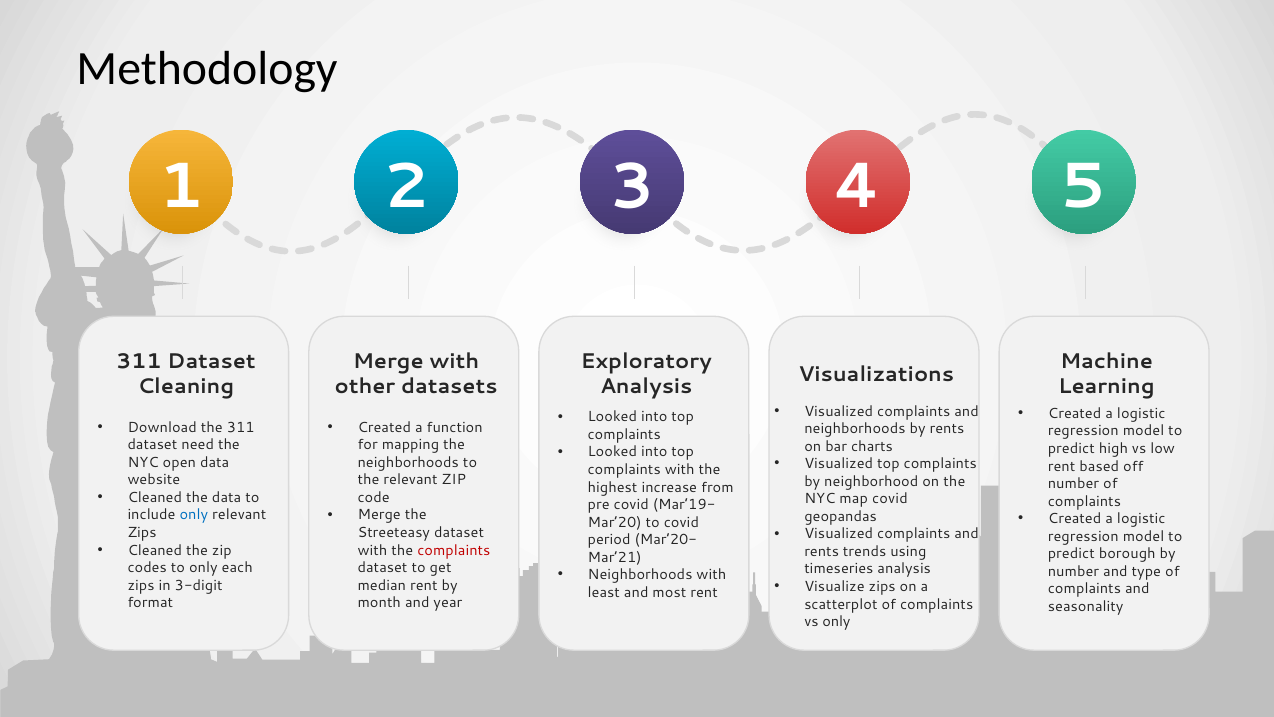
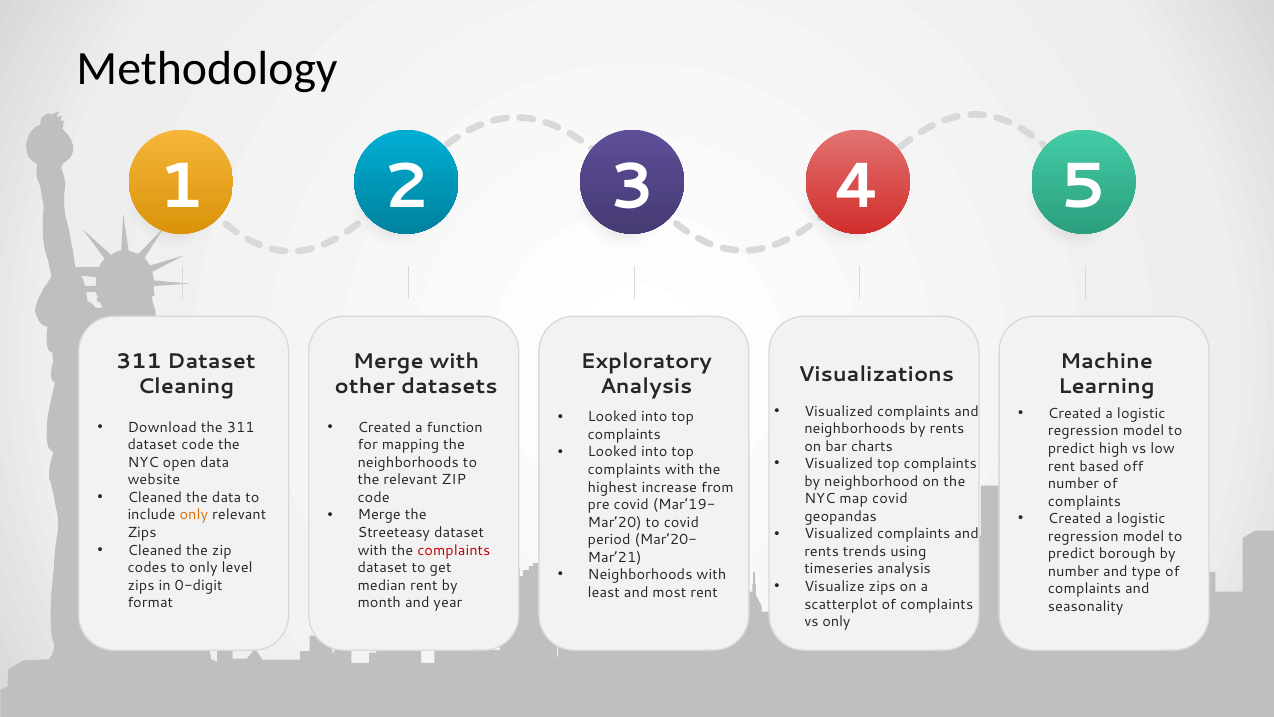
dataset need: need -> code
only at (194, 515) colour: blue -> orange
each: each -> level
3-digit: 3-digit -> 0-digit
